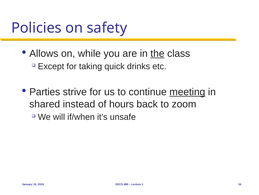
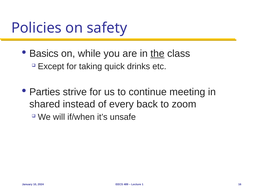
Allows: Allows -> Basics
meeting underline: present -> none
hours: hours -> every
